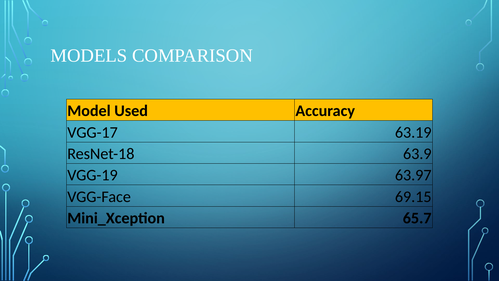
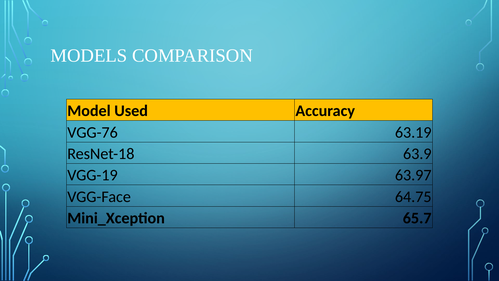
VGG-17: VGG-17 -> VGG-76
69.15: 69.15 -> 64.75
